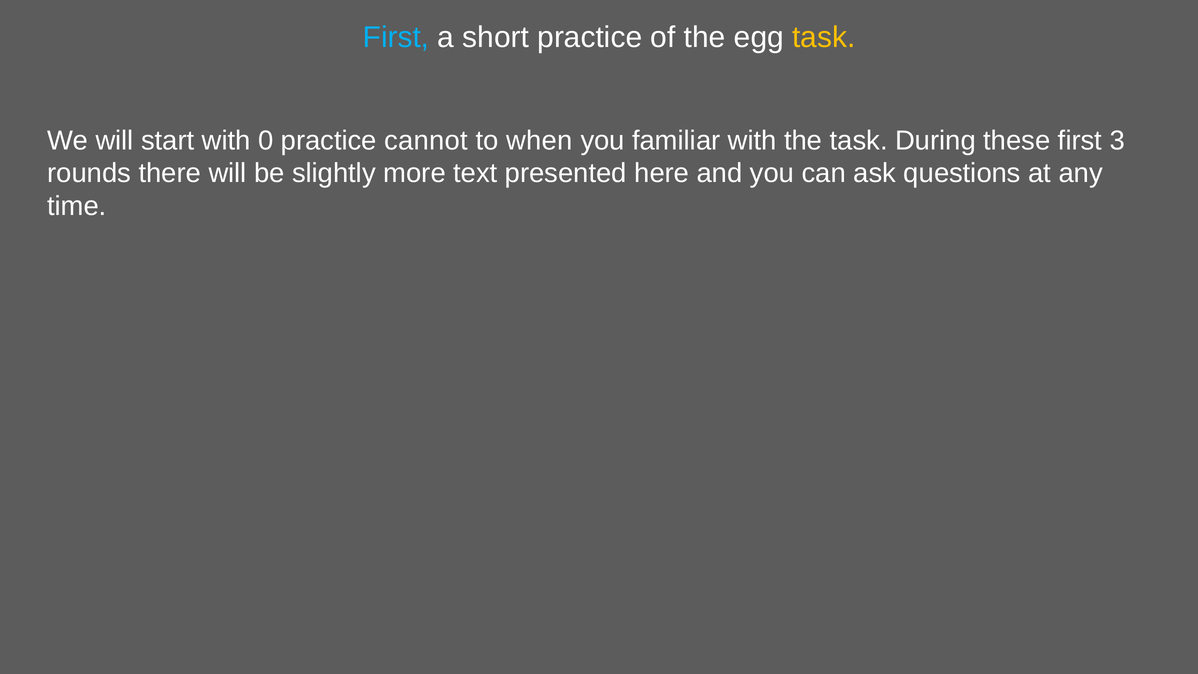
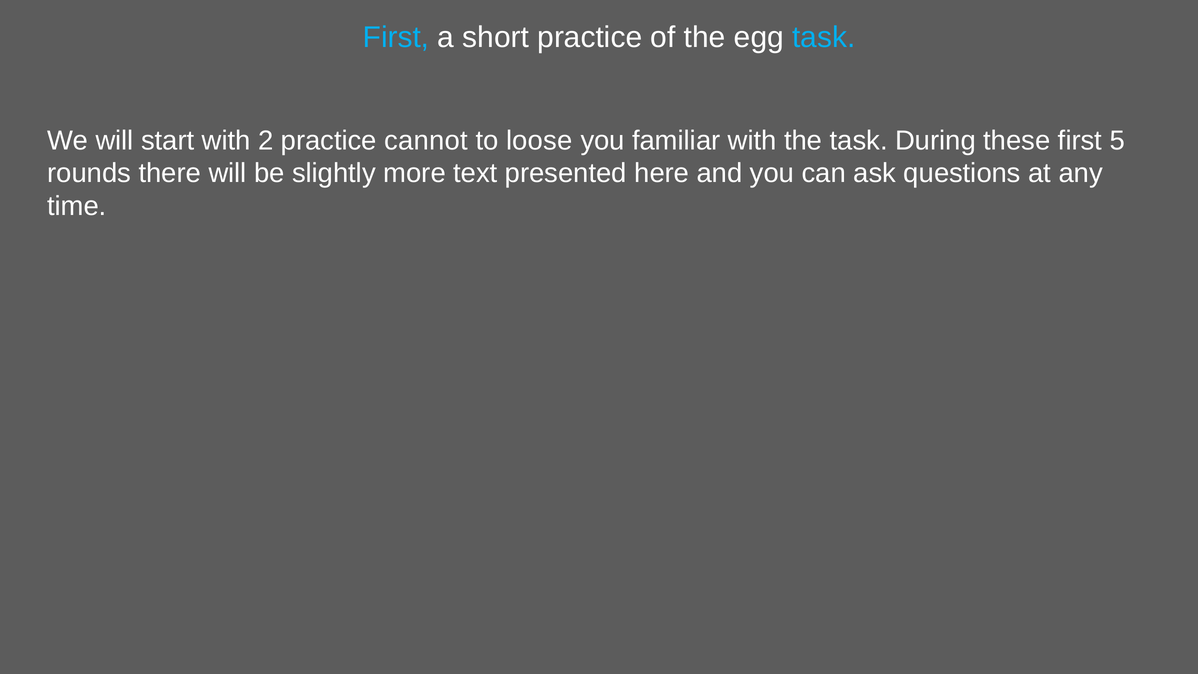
task at (824, 37) colour: yellow -> light blue
0: 0 -> 2
when: when -> loose
3: 3 -> 5
